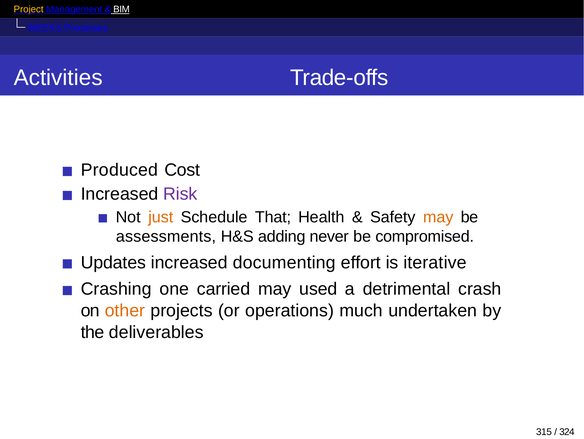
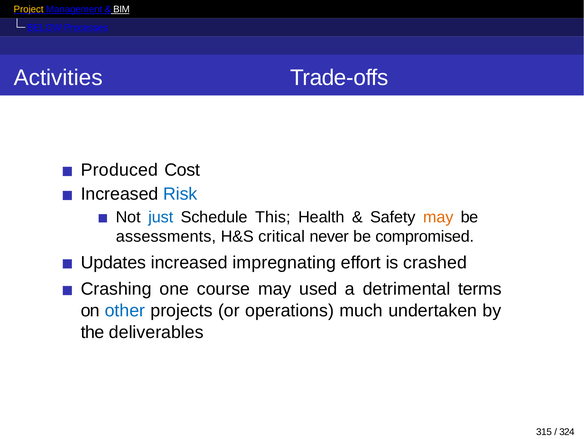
WEEKS: WEEKS -> BELOW
Risk colour: purple -> blue
just colour: orange -> blue
That: That -> This
adding: adding -> critical
documenting: documenting -> impregnating
iterative: iterative -> crashed
carried: carried -> course
crash: crash -> terms
other colour: orange -> blue
